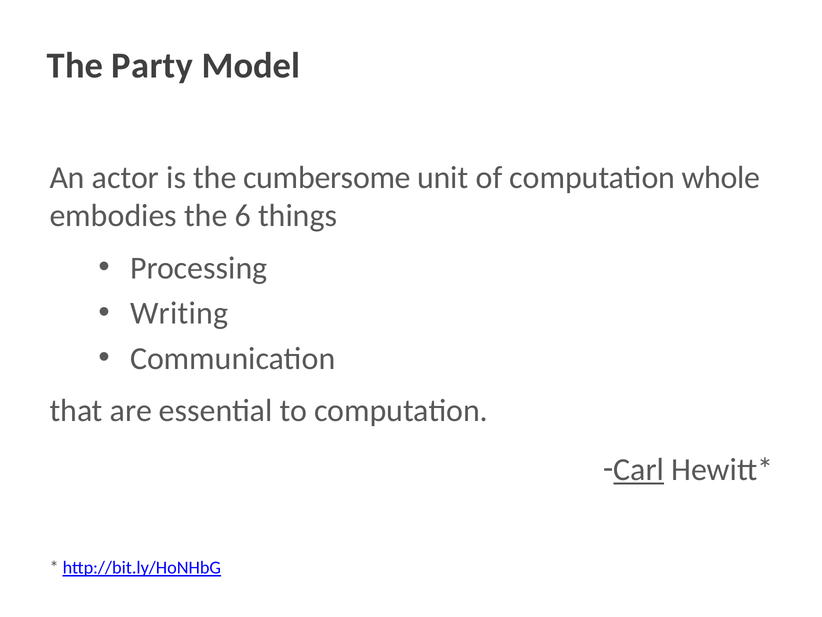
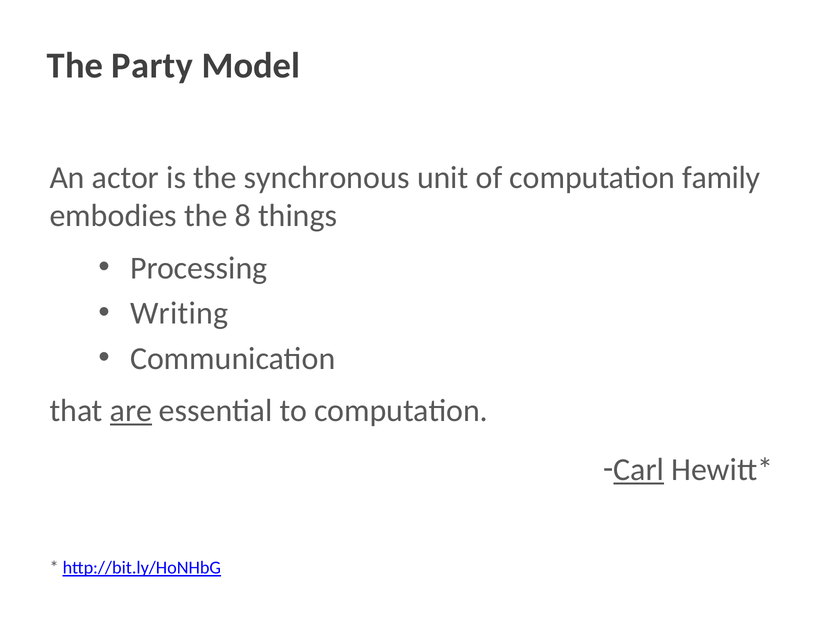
cumbersome: cumbersome -> synchronous
whole: whole -> family
6: 6 -> 8
are underline: none -> present
